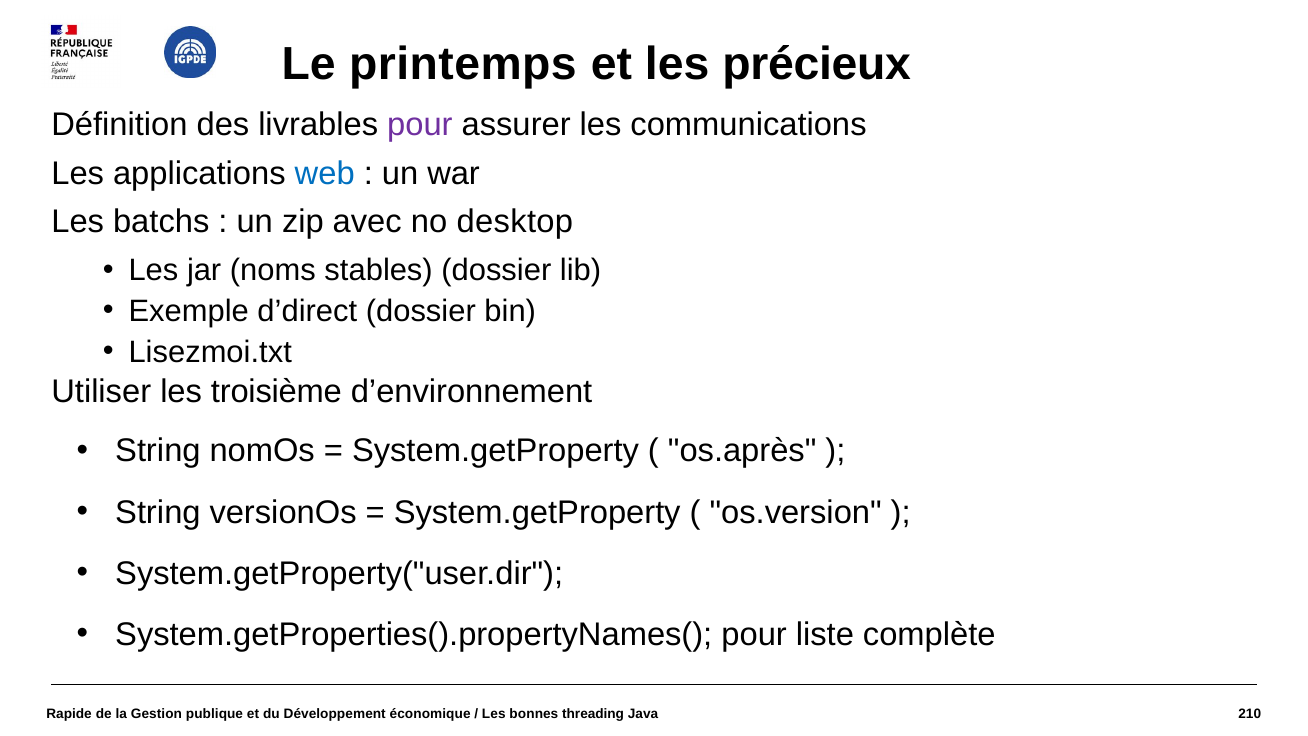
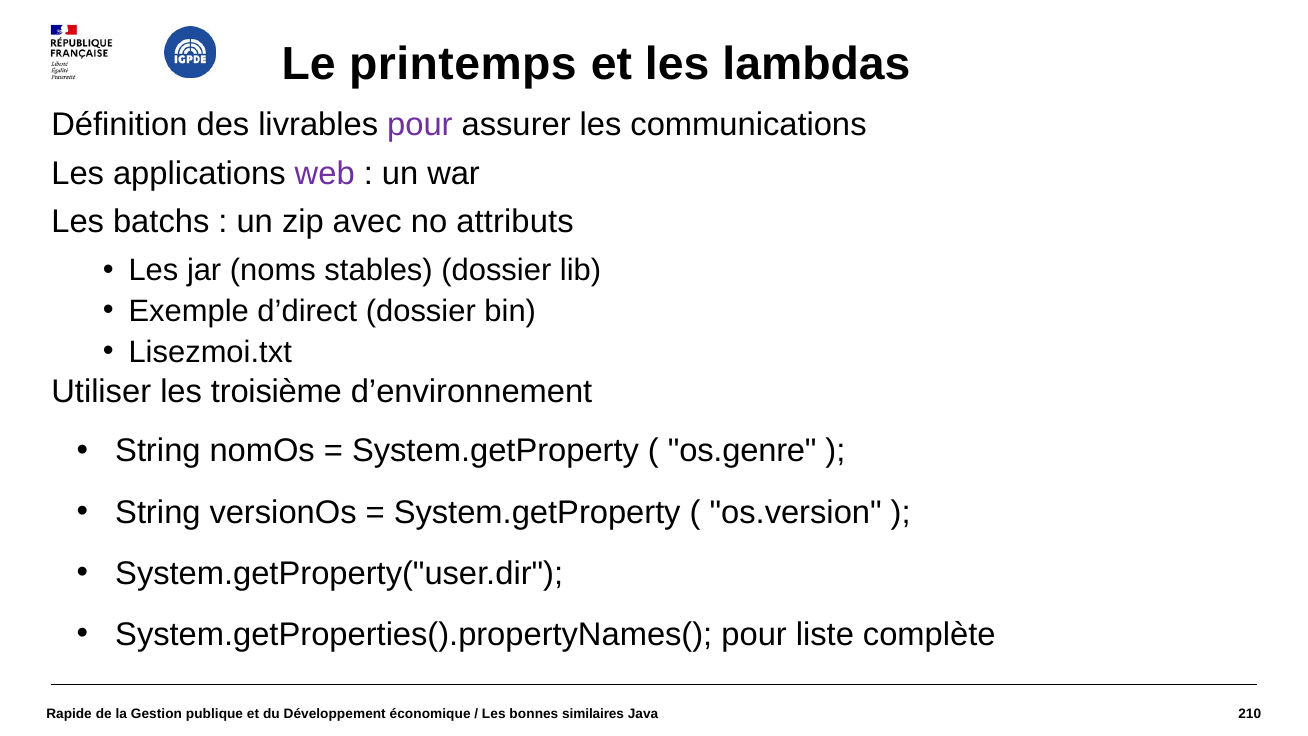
précieux: précieux -> lambdas
web colour: blue -> purple
desktop: desktop -> attributs
os.après: os.après -> os.genre
threading: threading -> similaires
